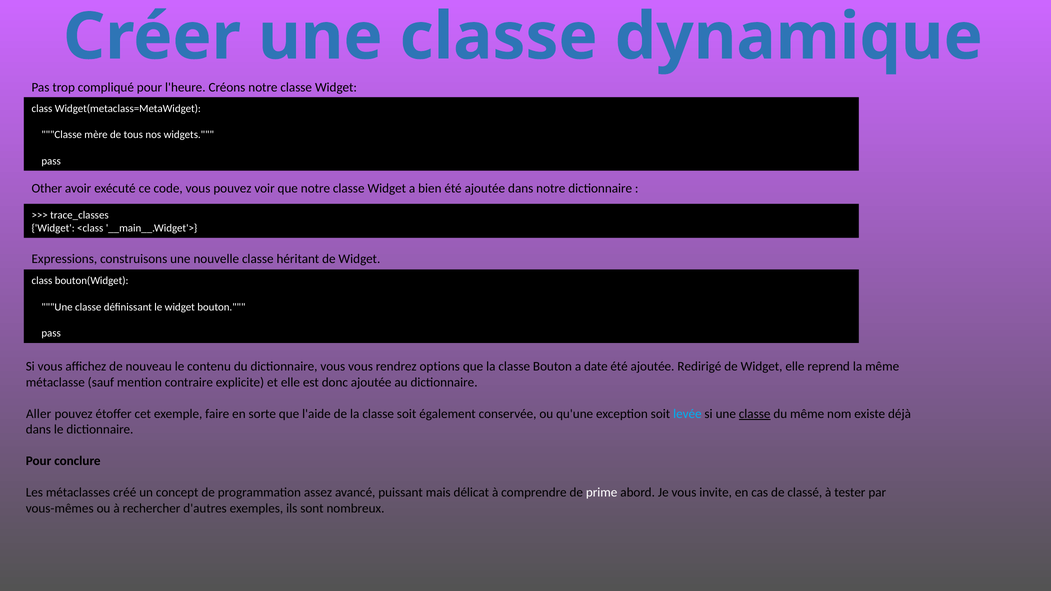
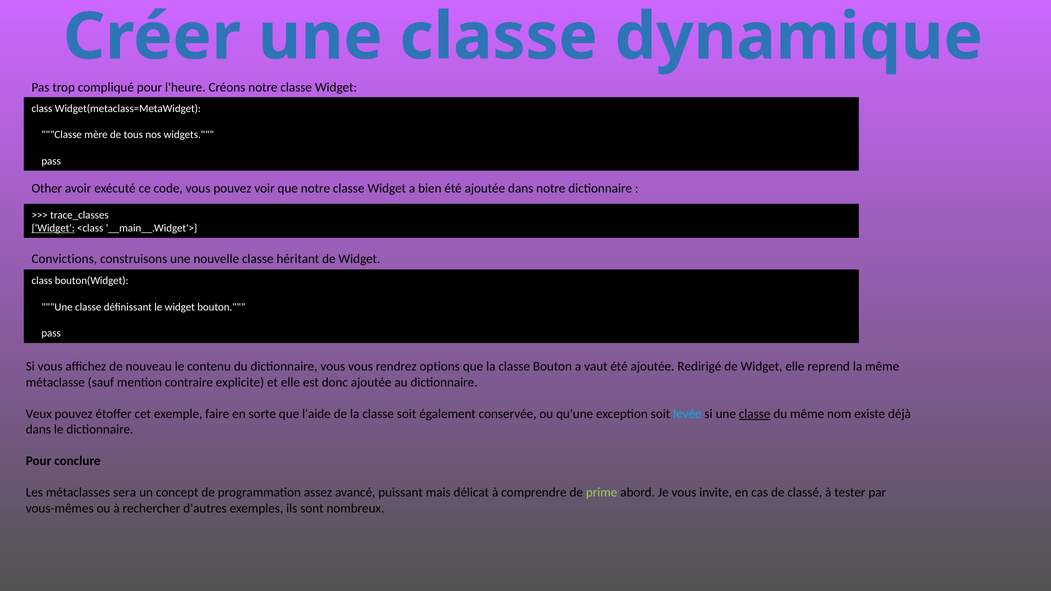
Widget at (53, 228) underline: none -> present
Expressions: Expressions -> Convictions
date: date -> vaut
Aller: Aller -> Veux
créé: créé -> sera
prime colour: white -> light green
